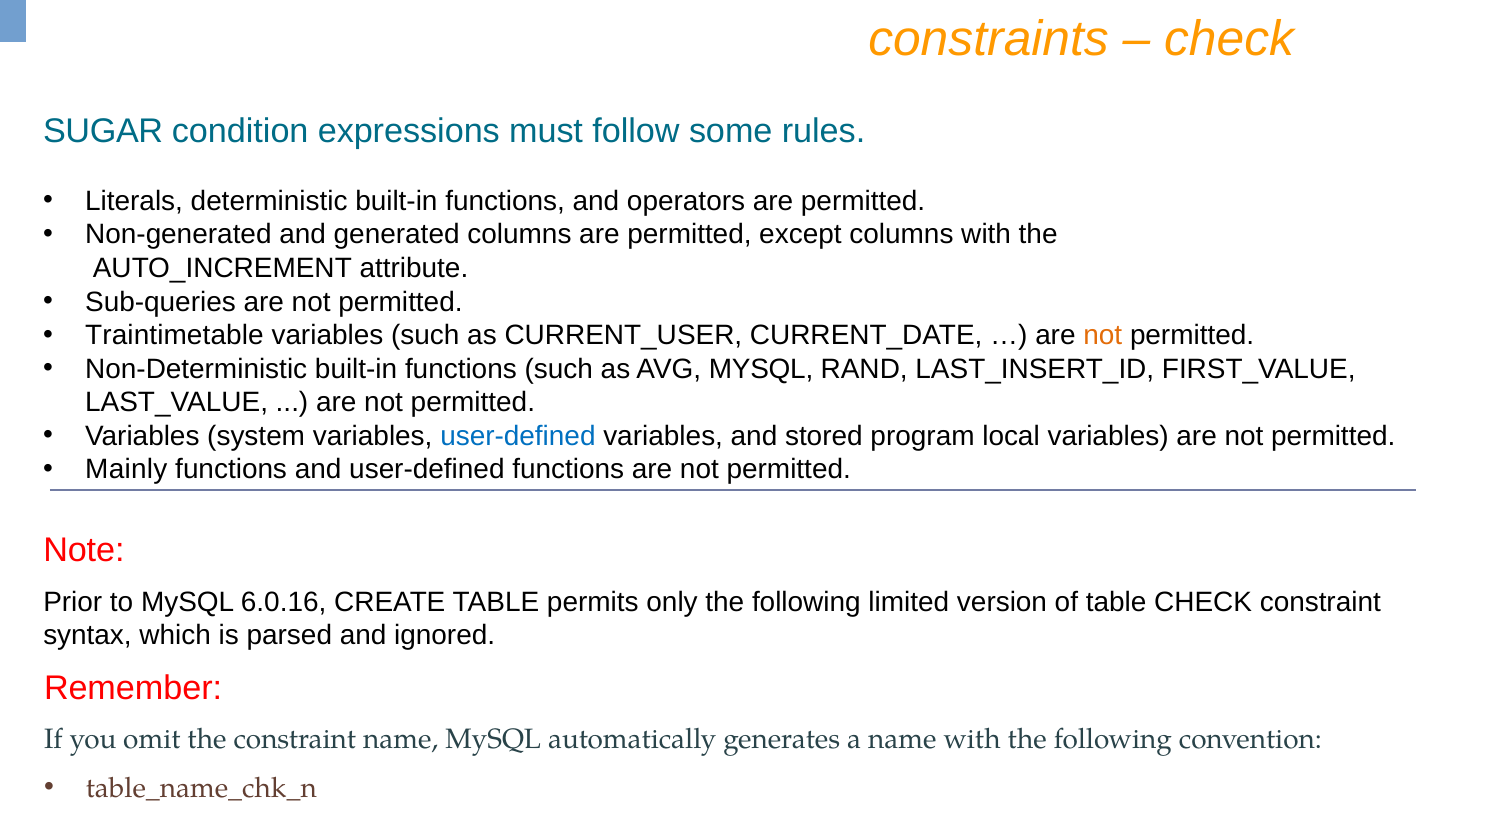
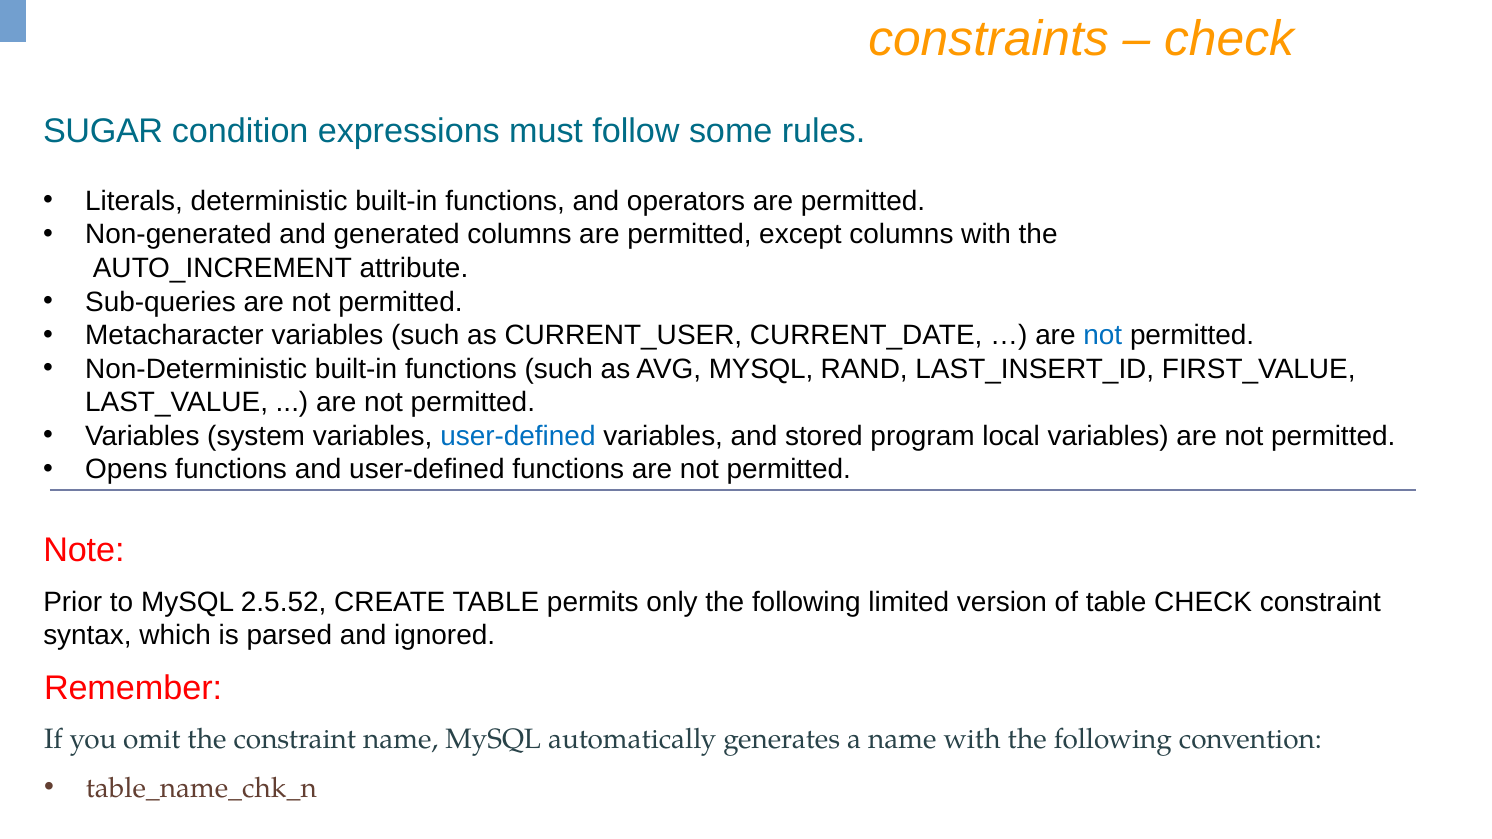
Traintimetable: Traintimetable -> Metacharacter
not at (1103, 335) colour: orange -> blue
Mainly: Mainly -> Opens
6.0.16: 6.0.16 -> 2.5.52
